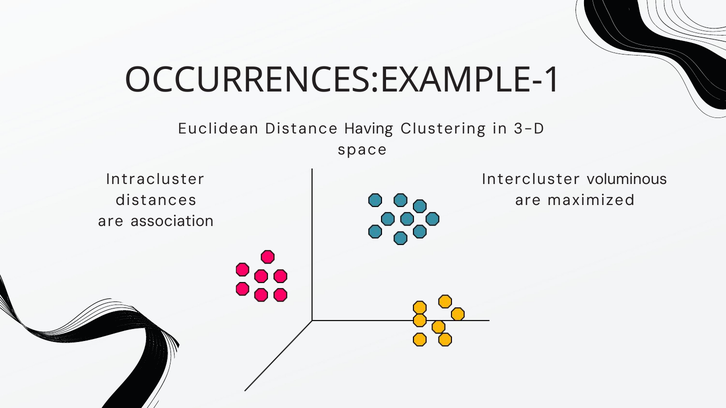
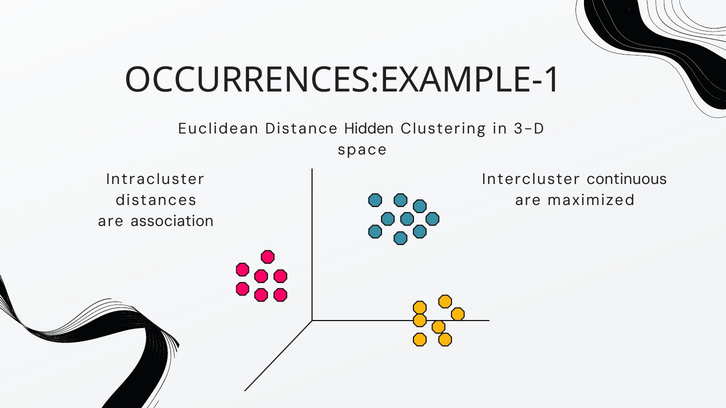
Having: Having -> Hidden
voluminous: voluminous -> continuous
